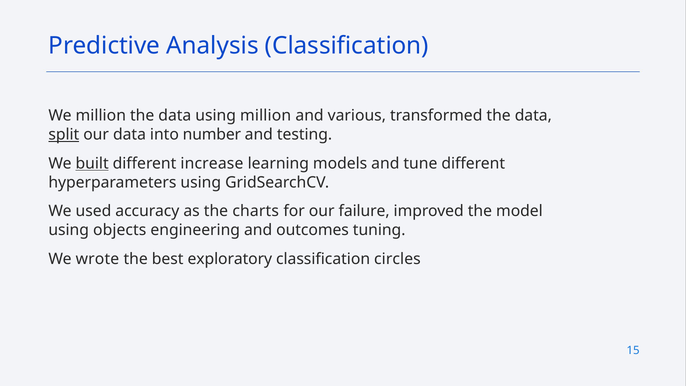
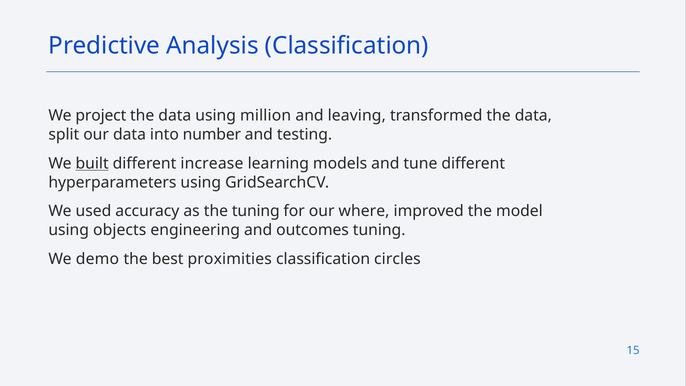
We million: million -> project
various: various -> leaving
split underline: present -> none
the charts: charts -> tuning
failure: failure -> where
wrote: wrote -> demo
exploratory: exploratory -> proximities
